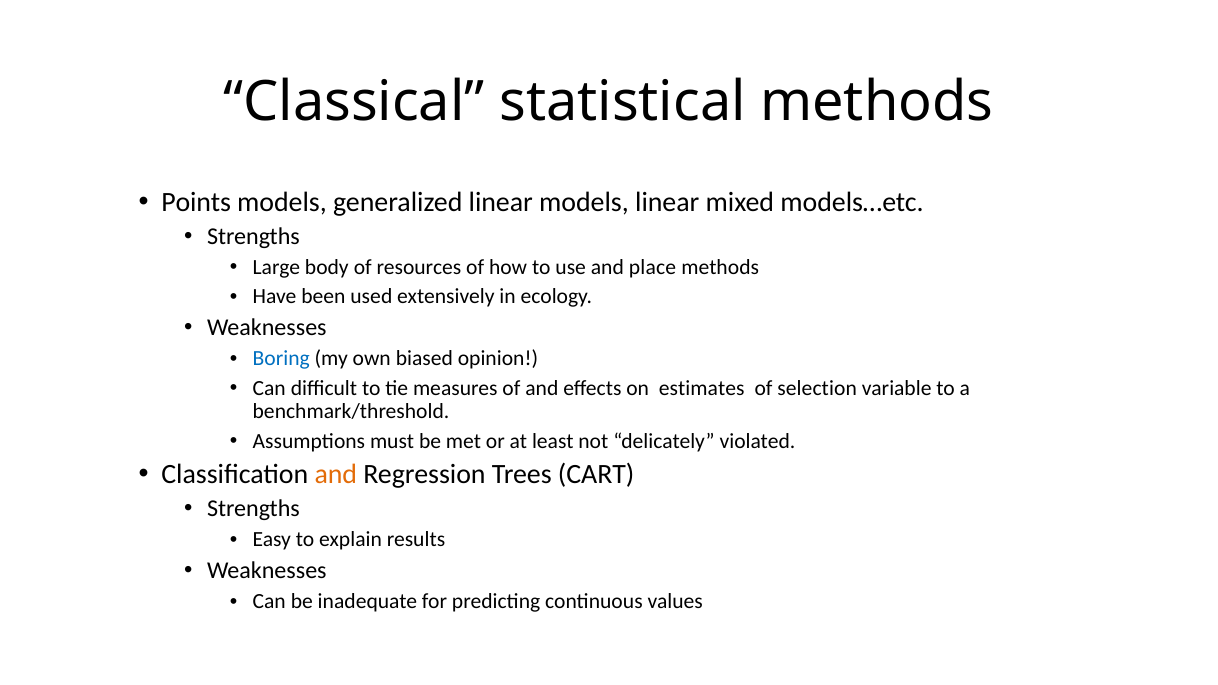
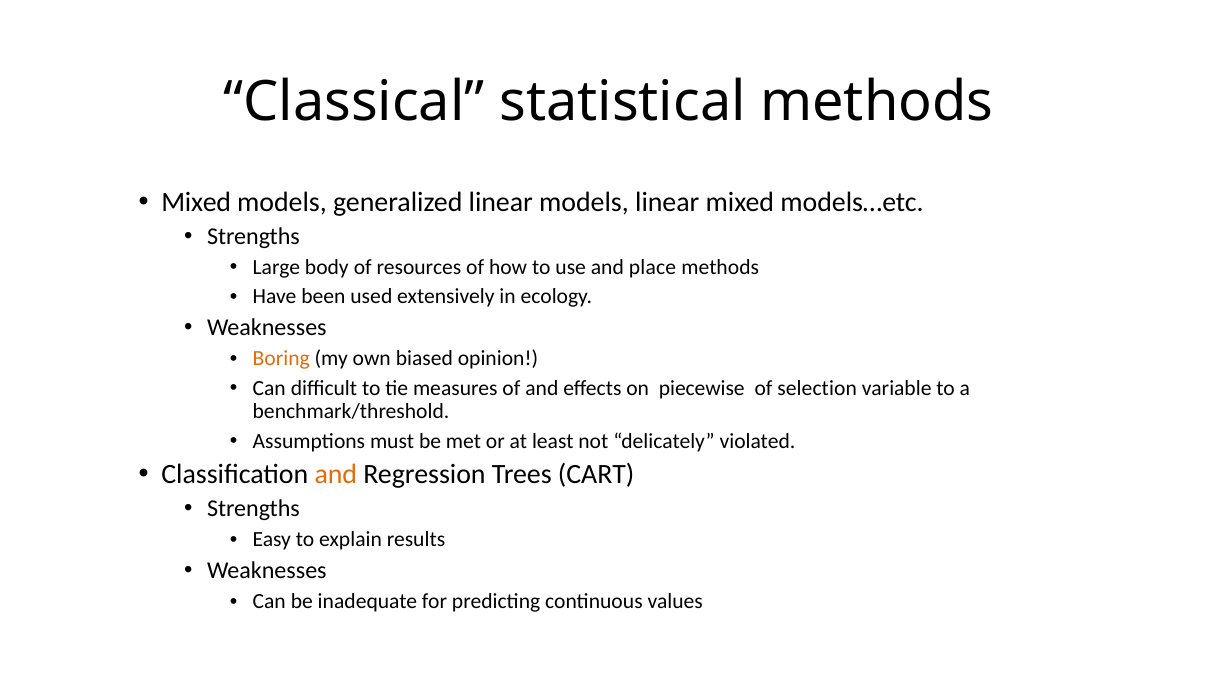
Points at (196, 202): Points -> Mixed
Boring colour: blue -> orange
estimates: estimates -> piecewise
